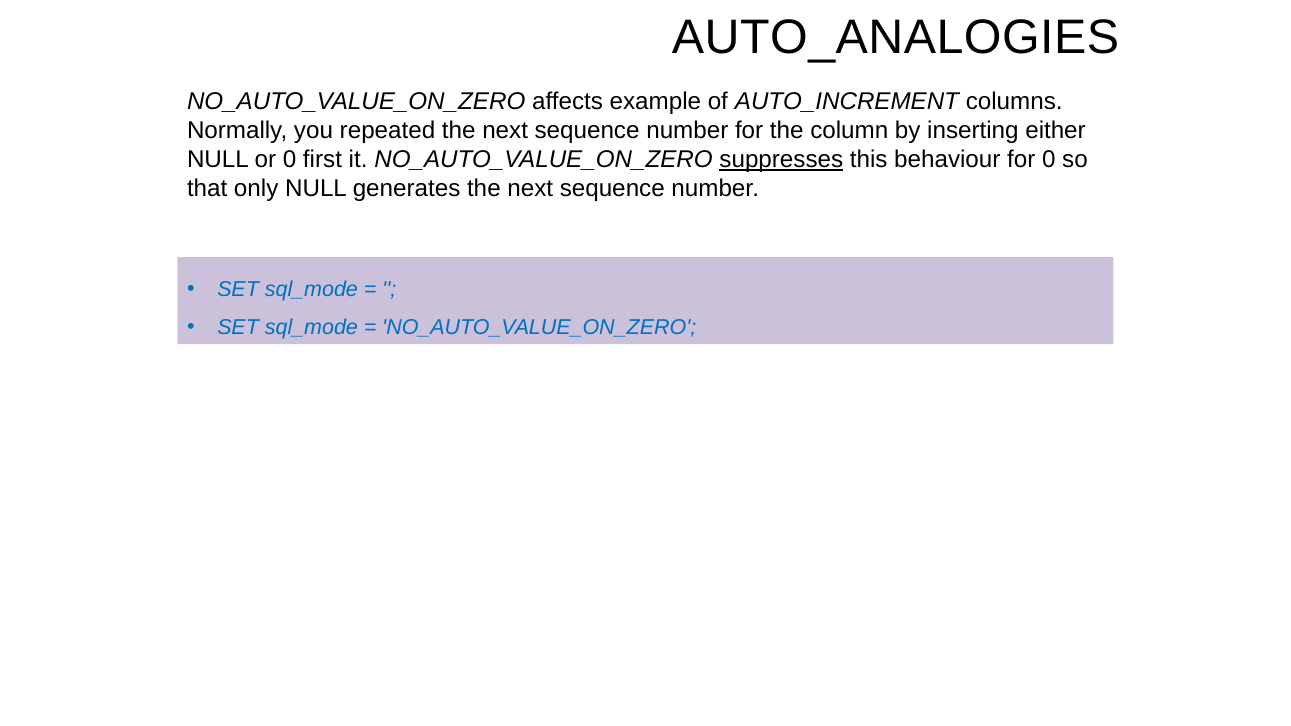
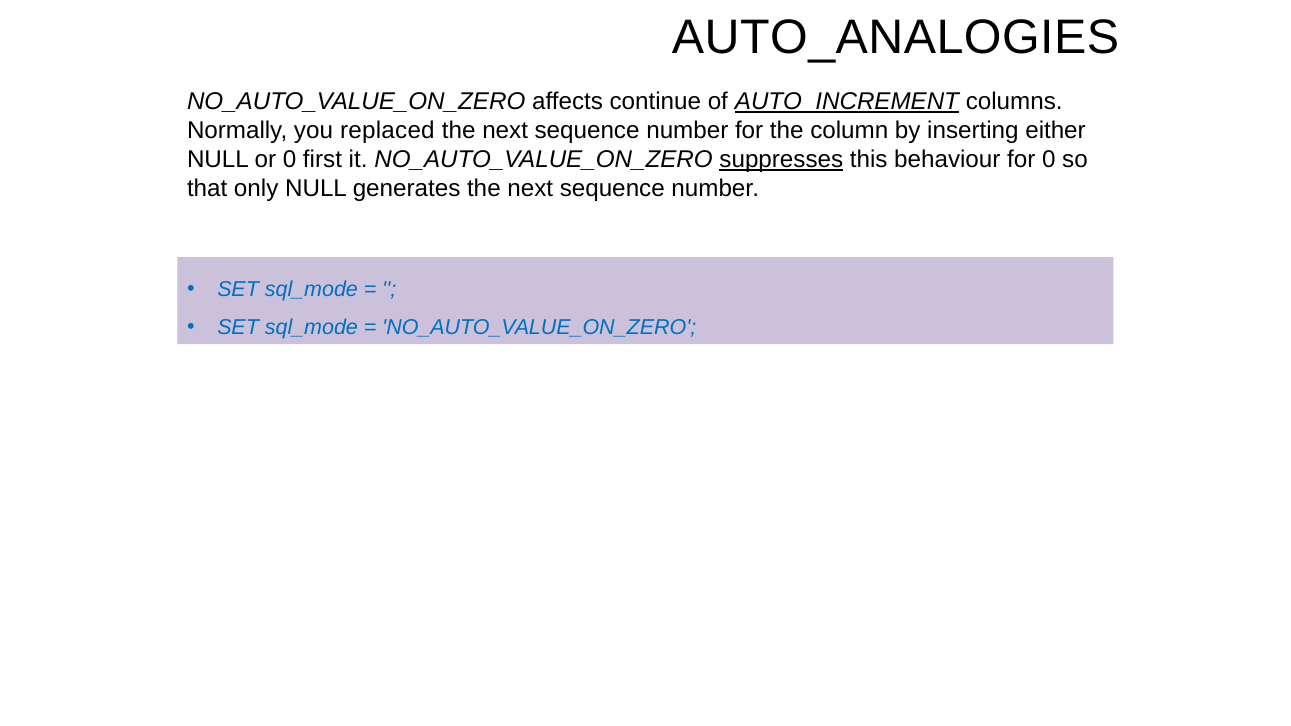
example: example -> continue
AUTO_INCREMENT underline: none -> present
repeated: repeated -> replaced
